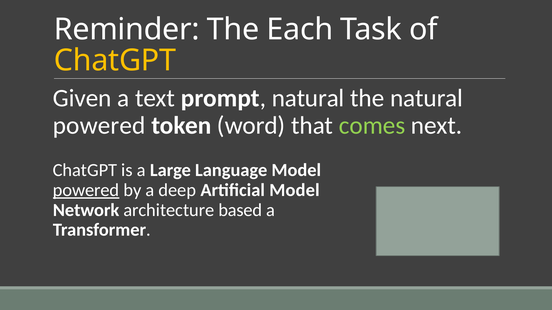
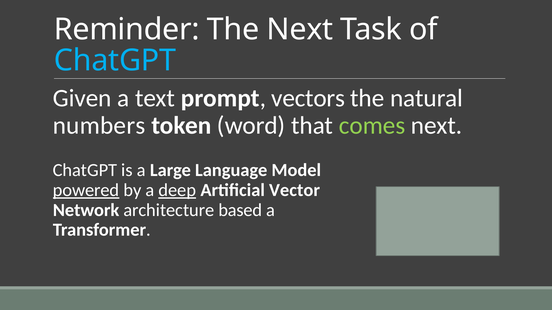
The Each: Each -> Next
ChatGPT at (115, 61) colour: yellow -> light blue
prompt natural: natural -> vectors
powered at (99, 126): powered -> numbers
deep underline: none -> present
Artificial Model: Model -> Vector
